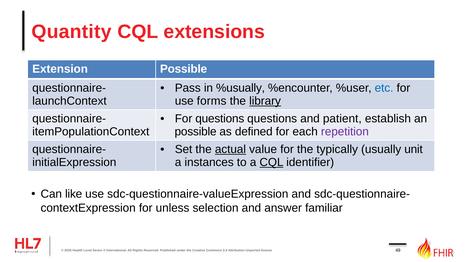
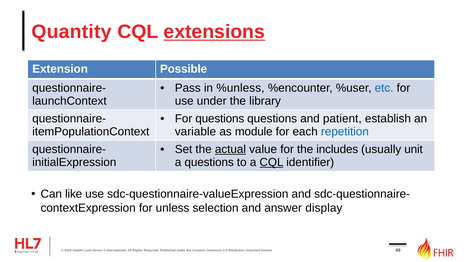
extensions underline: none -> present
%usually: %usually -> %unless
use forms: forms -> under
library underline: present -> none
possible at (196, 132): possible -> variable
defined: defined -> module
repetition colour: purple -> blue
typically: typically -> includes
a instances: instances -> questions
familiar: familiar -> display
